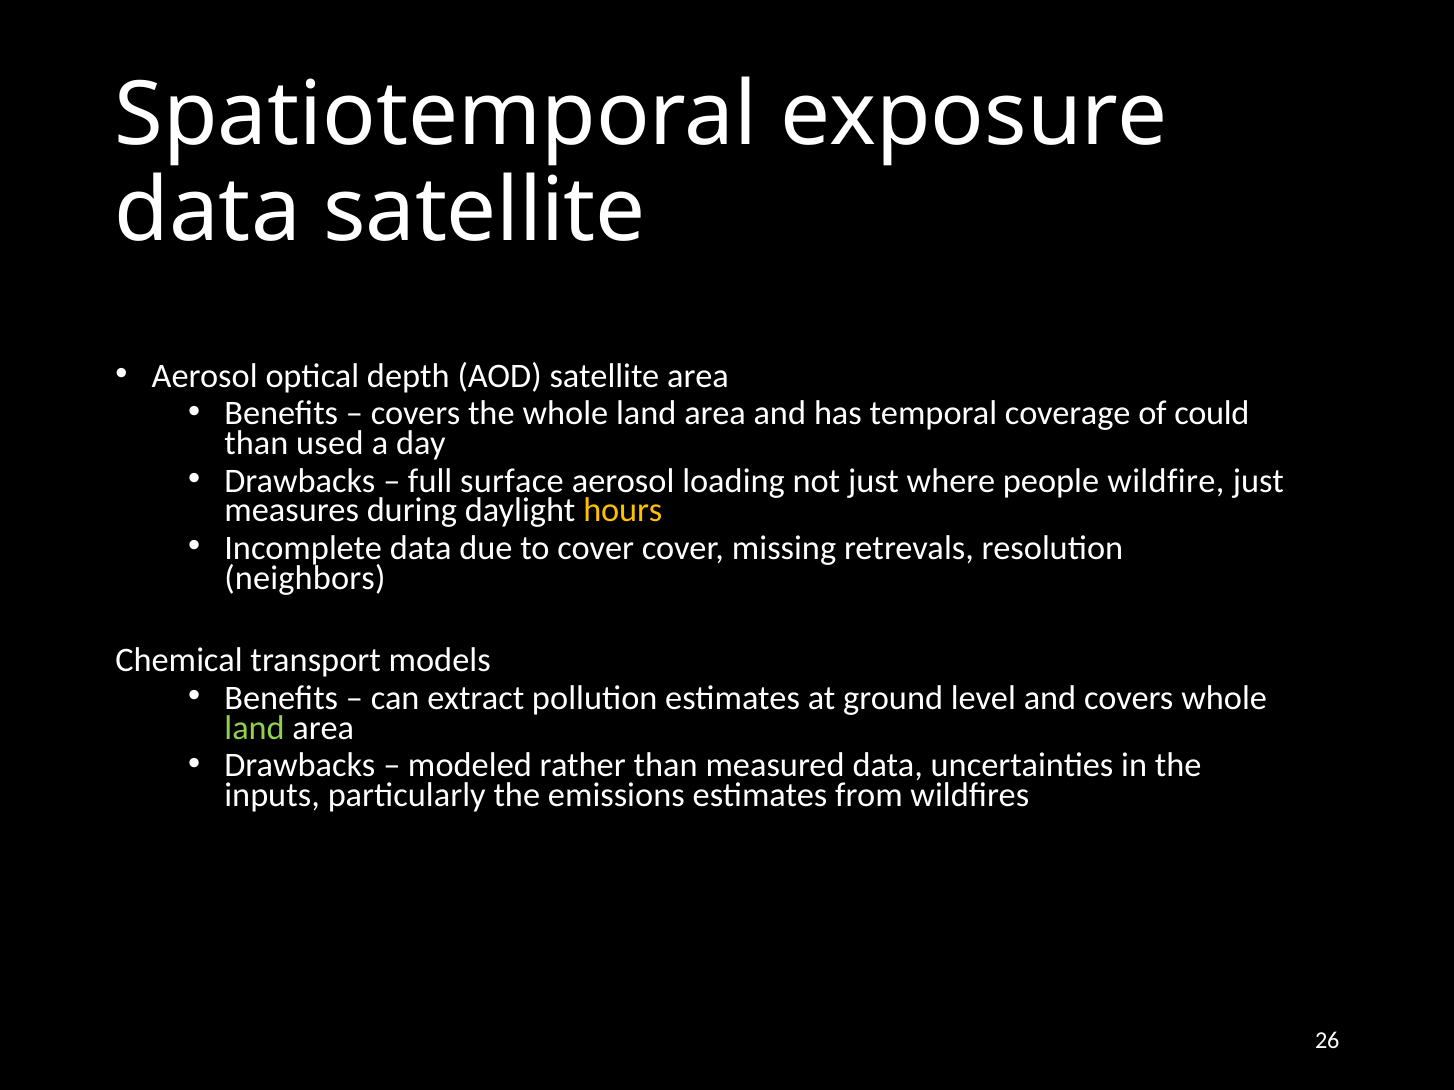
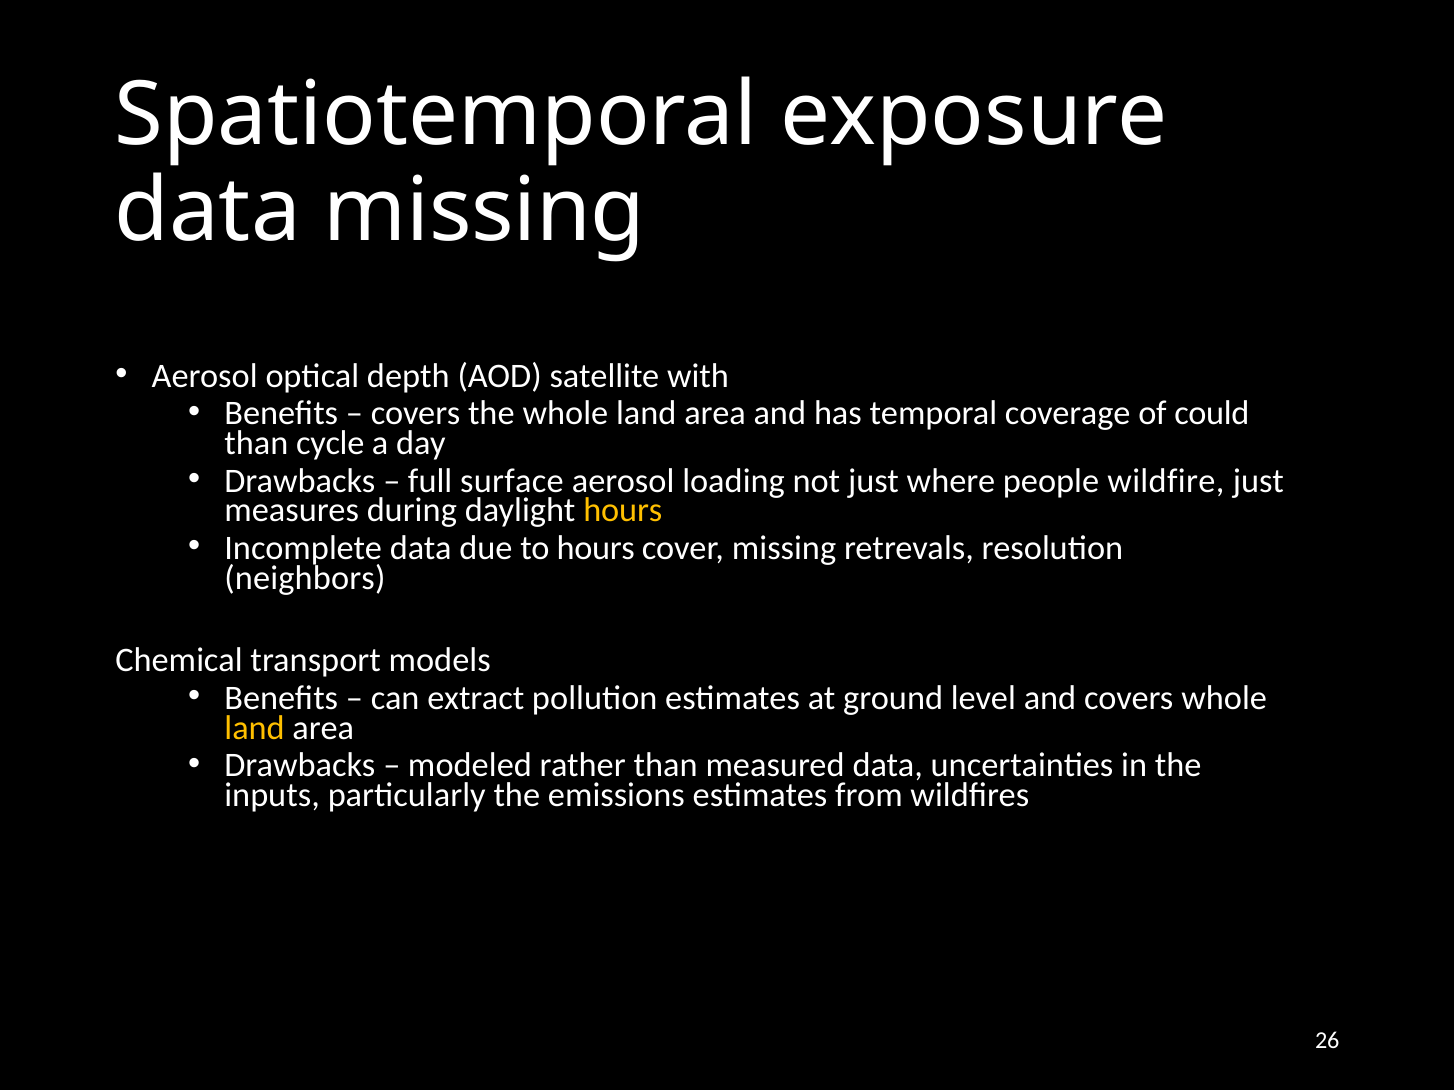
data satellite: satellite -> missing
satellite area: area -> with
used: used -> cycle
to cover: cover -> hours
land at (255, 728) colour: light green -> yellow
